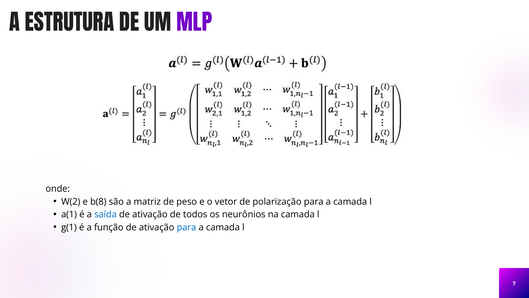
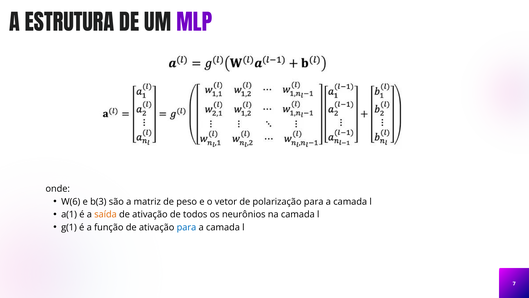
W(2: W(2 -> W(6
b(8: b(8 -> b(3
saída colour: blue -> orange
